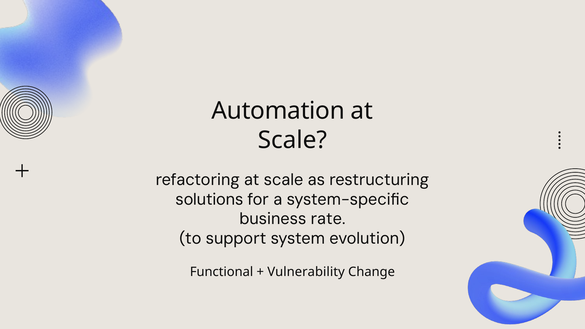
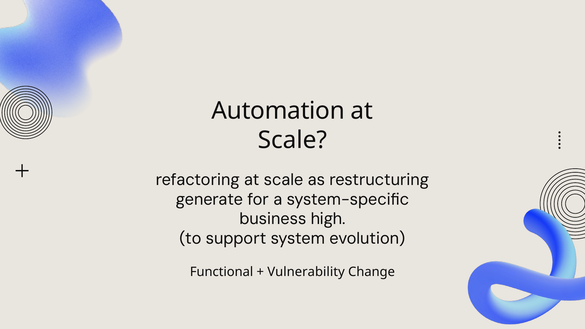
solutions: solutions -> generate
rate: rate -> high
